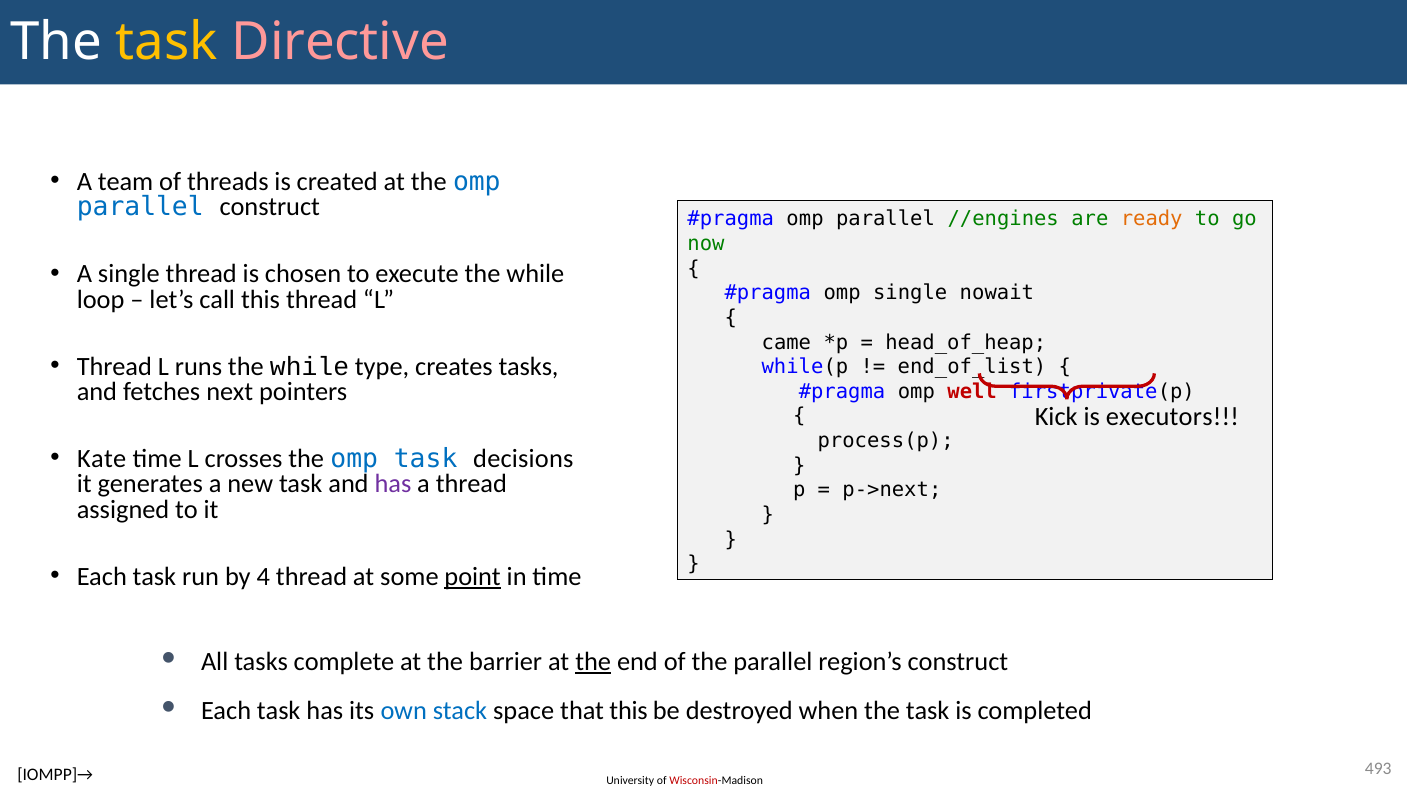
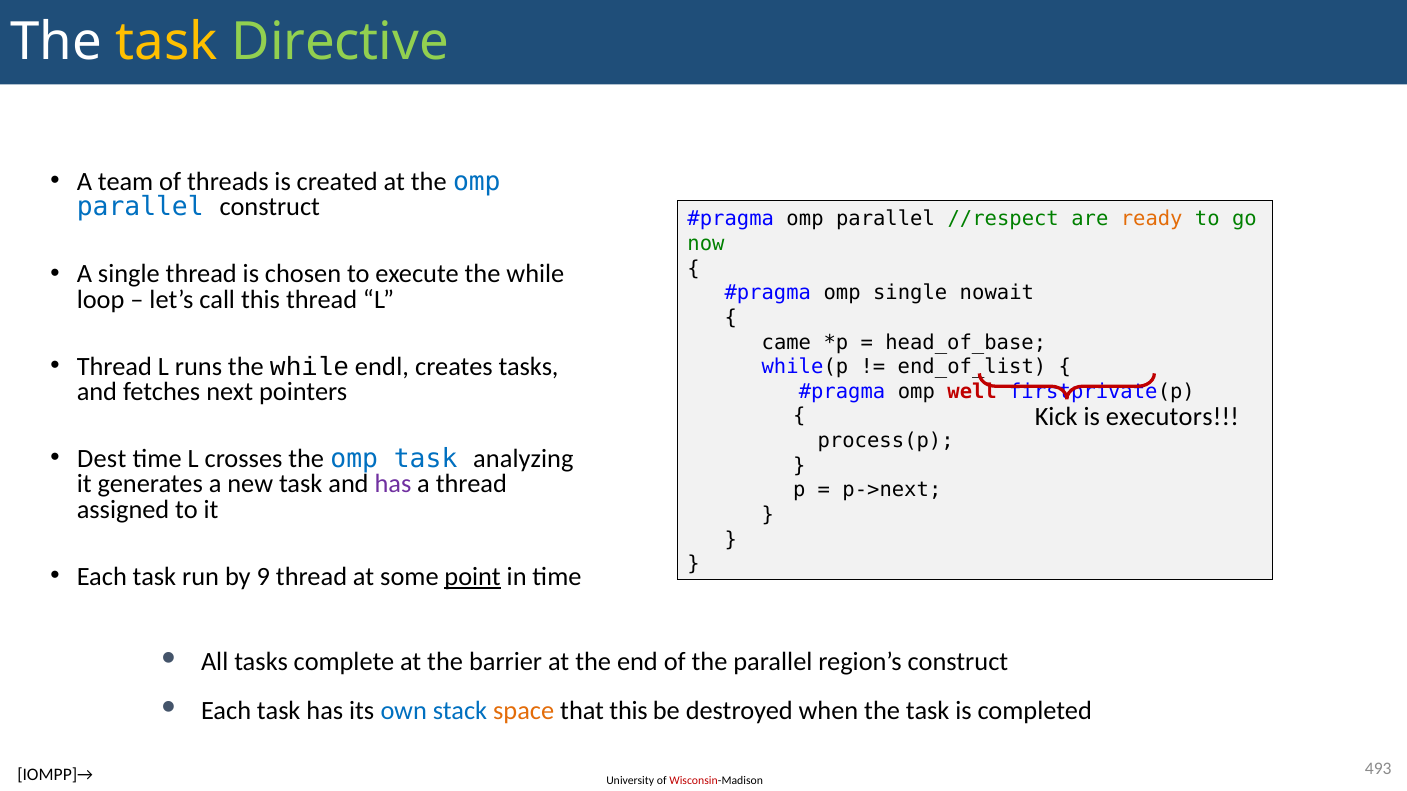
Directive colour: pink -> light green
//engines: //engines -> //respect
head_of_heap: head_of_heap -> head_of_base
type: type -> endl
Kate: Kate -> Dest
decisions: decisions -> analyzing
4: 4 -> 9
the at (593, 662) underline: present -> none
space colour: black -> orange
